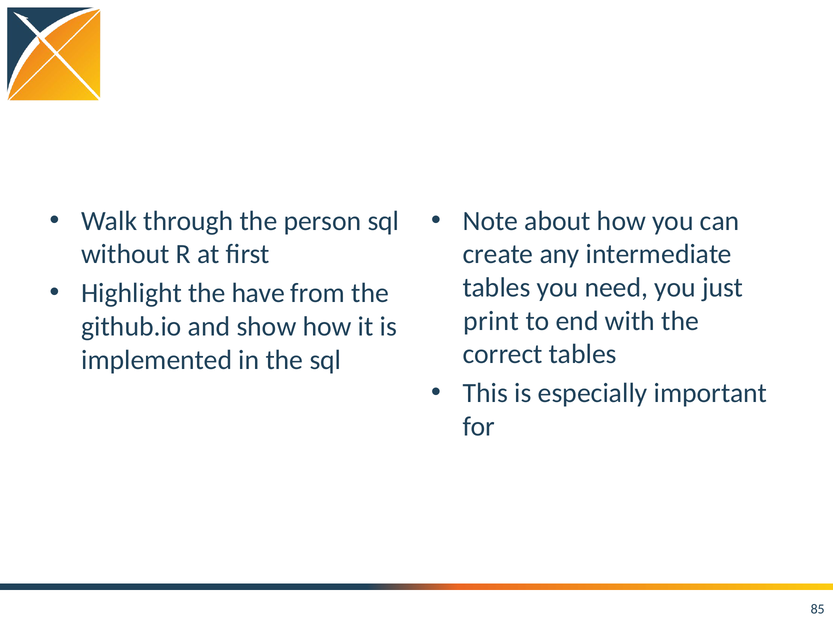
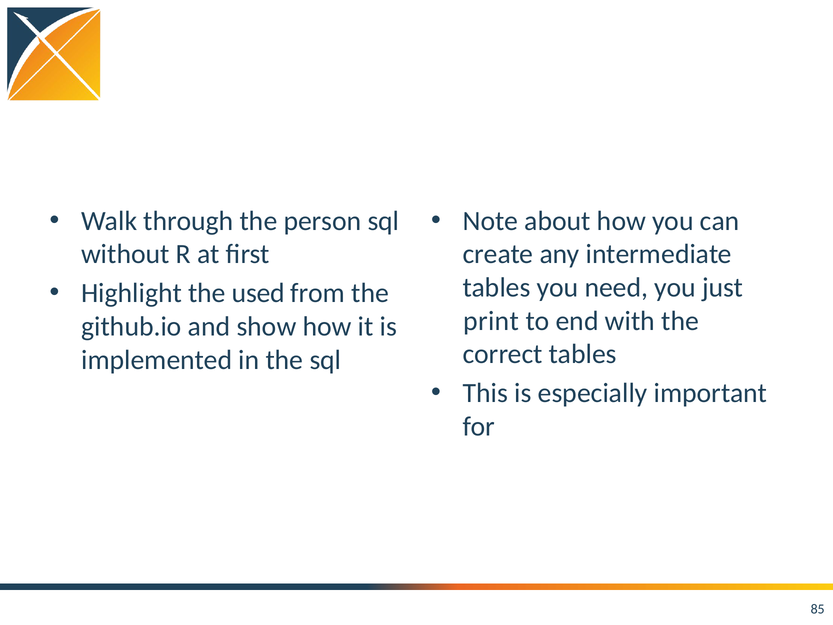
have: have -> used
